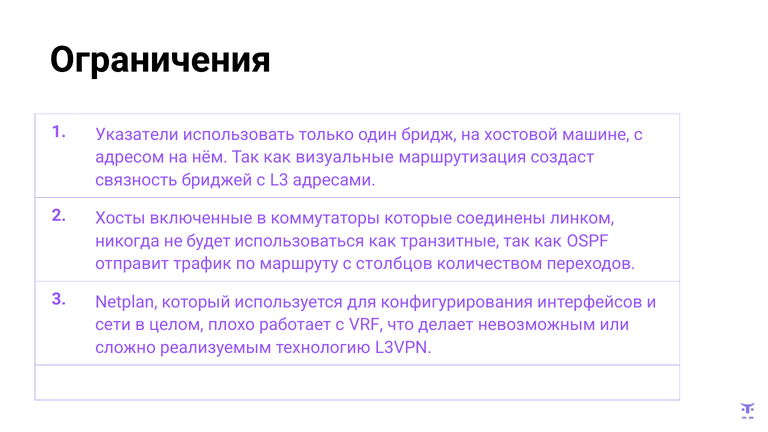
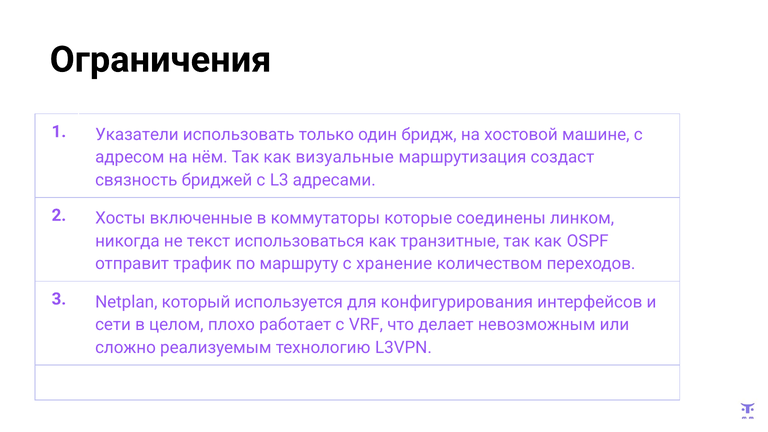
будет: будет -> текст
столбцов: столбцов -> хранение
